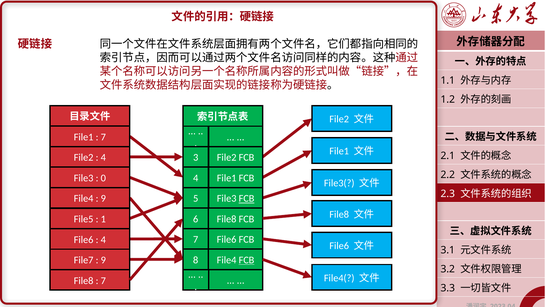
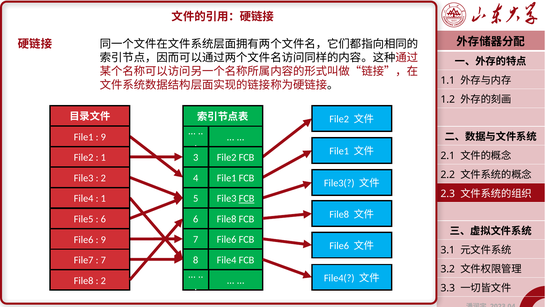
7 at (103, 137): 7 -> 9
4 at (103, 157): 4 -> 1
0 at (103, 178): 0 -> 2
9 at (103, 198): 9 -> 1
1 at (103, 219): 1 -> 6
4 at (103, 239): 4 -> 9
FCB at (246, 260) underline: present -> none
9 at (103, 260): 9 -> 7
7 at (103, 280): 7 -> 2
